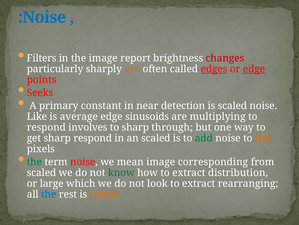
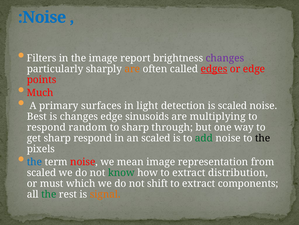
changes at (225, 58) colour: red -> purple
edge at (254, 69) underline: present -> none
Seeks: Seeks -> Much
constant: constant -> surfaces
near: near -> light
Like: Like -> Best
is average: average -> changes
involves: involves -> random
the at (263, 138) colour: orange -> black
the at (34, 162) colour: green -> blue
corresponding: corresponding -> representation
large: large -> must
look: look -> shift
rearranging: rearranging -> components
the at (49, 194) colour: blue -> green
